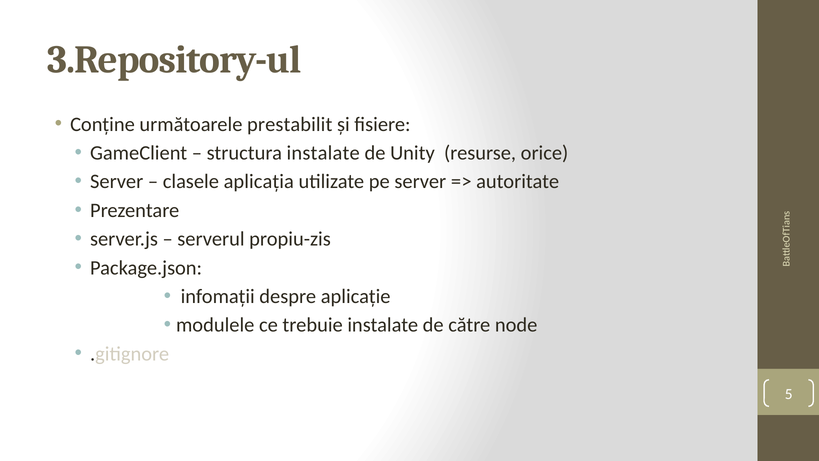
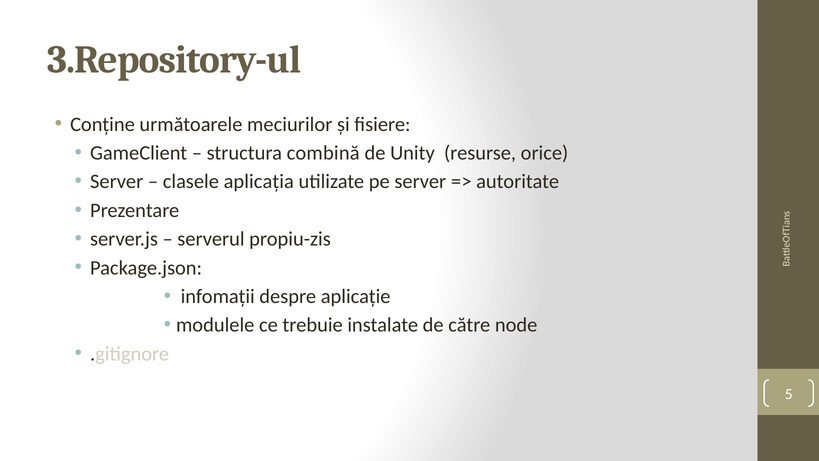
prestabilit: prestabilit -> meciurilor
structura instalate: instalate -> combină
